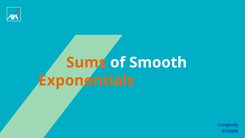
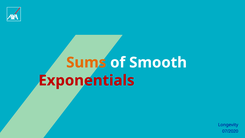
Exponentials colour: orange -> red
